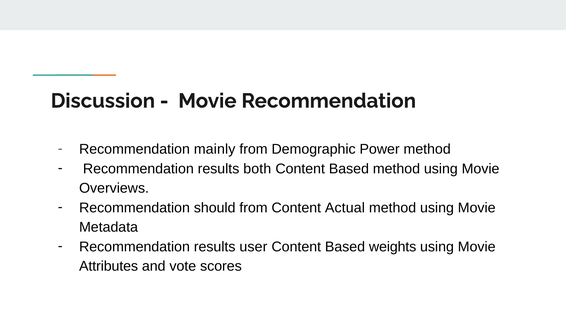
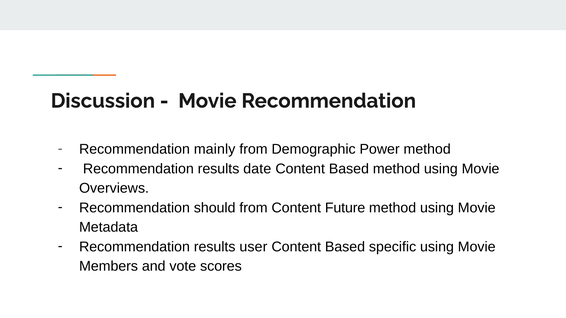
both: both -> date
Actual: Actual -> Future
weights: weights -> specific
Attributes: Attributes -> Members
